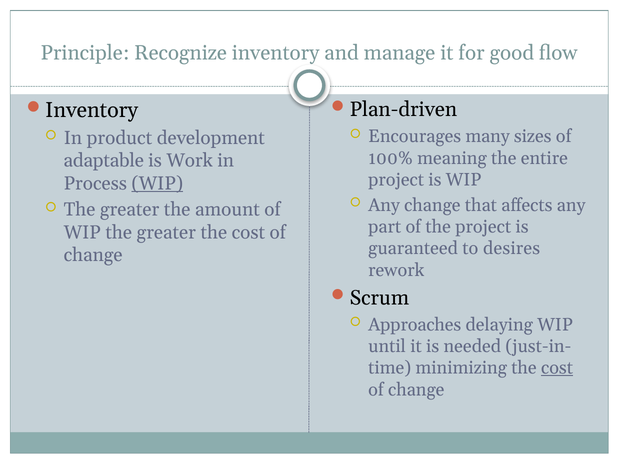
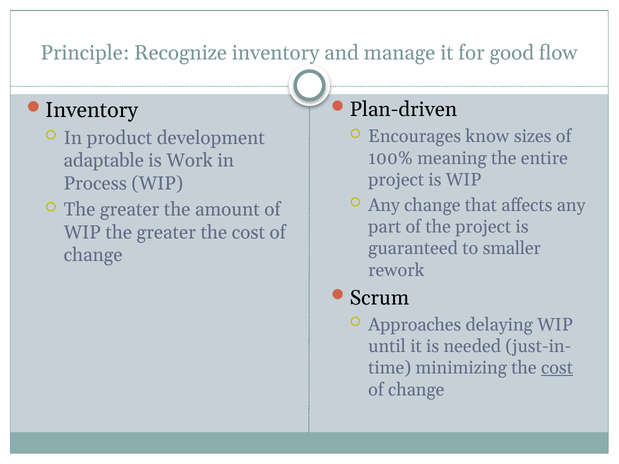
many: many -> know
WIP at (157, 183) underline: present -> none
desires: desires -> smaller
